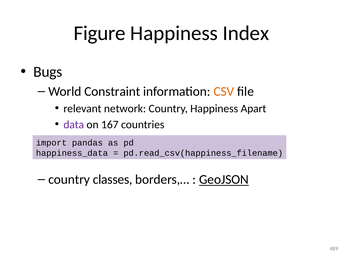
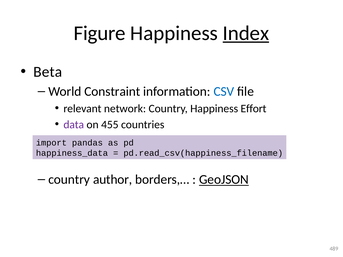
Index underline: none -> present
Bugs: Bugs -> Beta
CSV colour: orange -> blue
Apart: Apart -> Effort
167: 167 -> 455
classes: classes -> author
